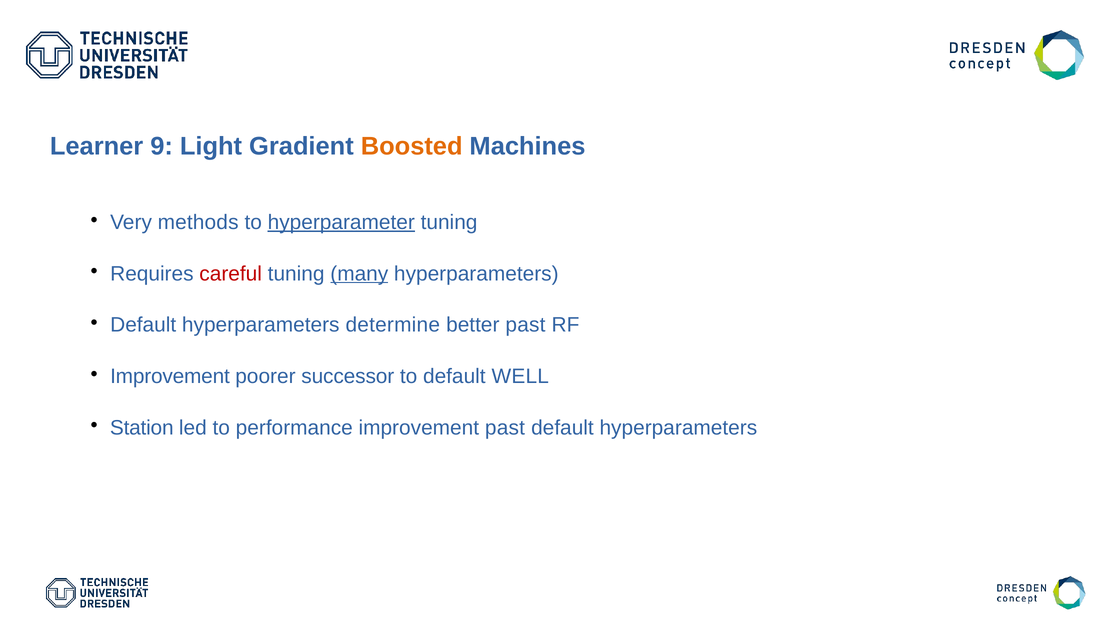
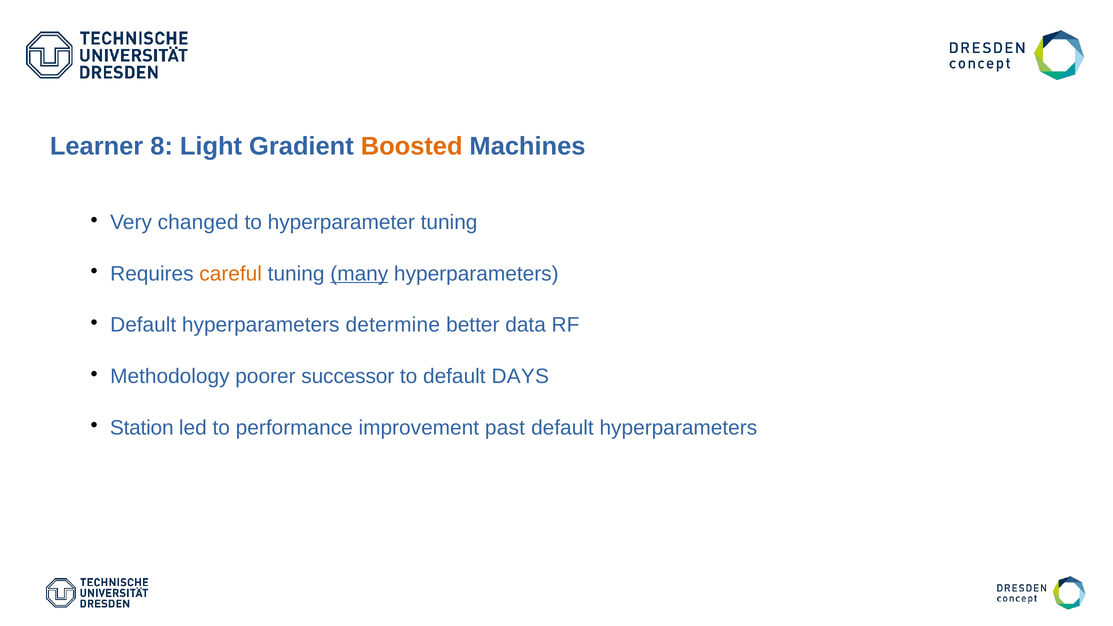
9: 9 -> 8
methods: methods -> changed
hyperparameter underline: present -> none
careful colour: red -> orange
better past: past -> data
Improvement at (170, 376): Improvement -> Methodology
WELL: WELL -> DAYS
